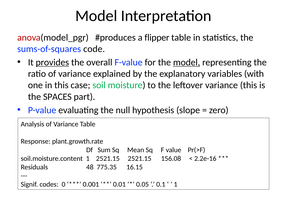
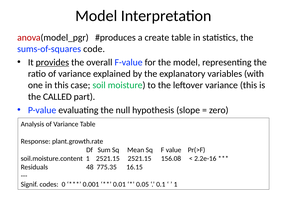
flipper: flipper -> create
model at (187, 62) underline: present -> none
SPACES: SPACES -> CALLED
